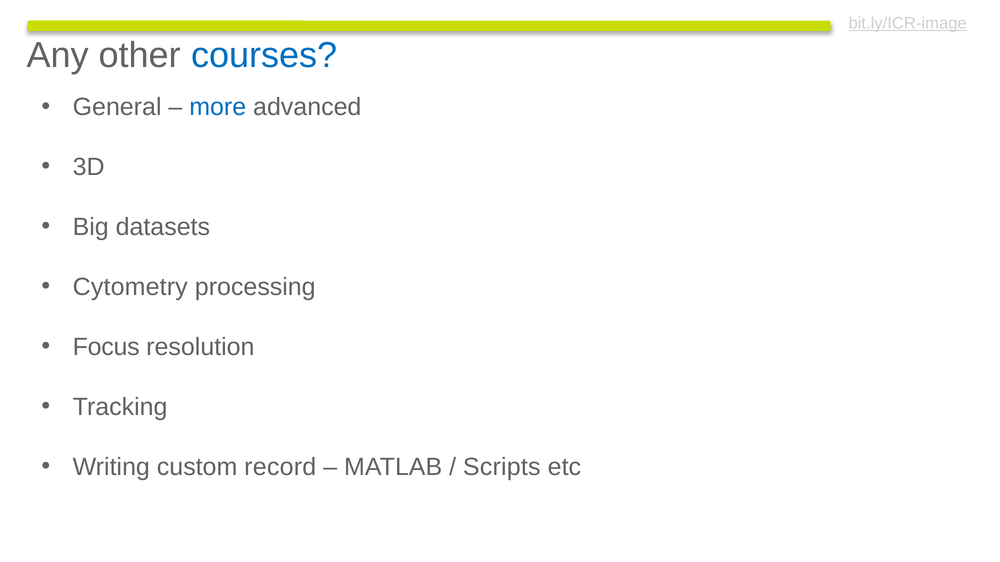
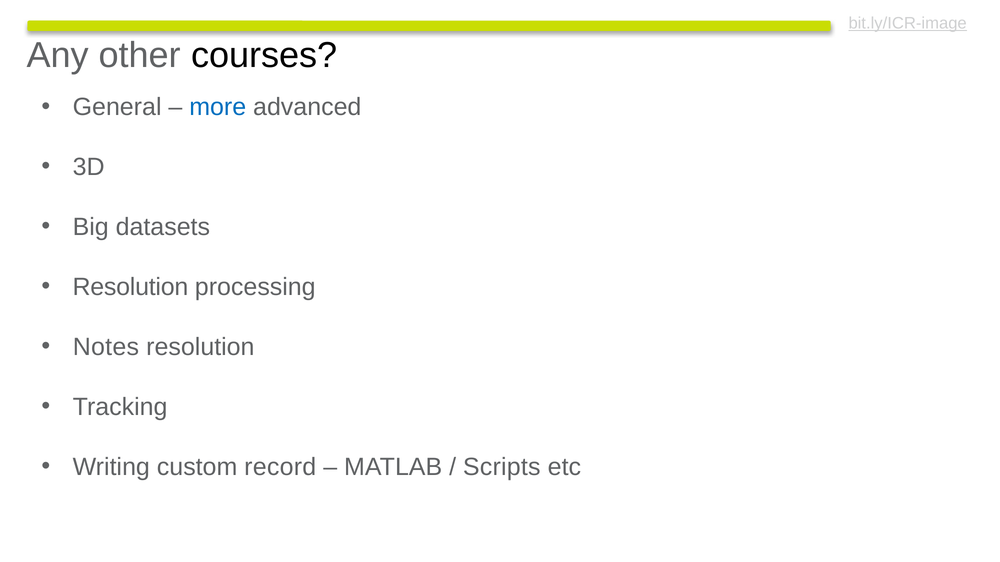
courses colour: blue -> black
Cytometry at (130, 287): Cytometry -> Resolution
Focus: Focus -> Notes
